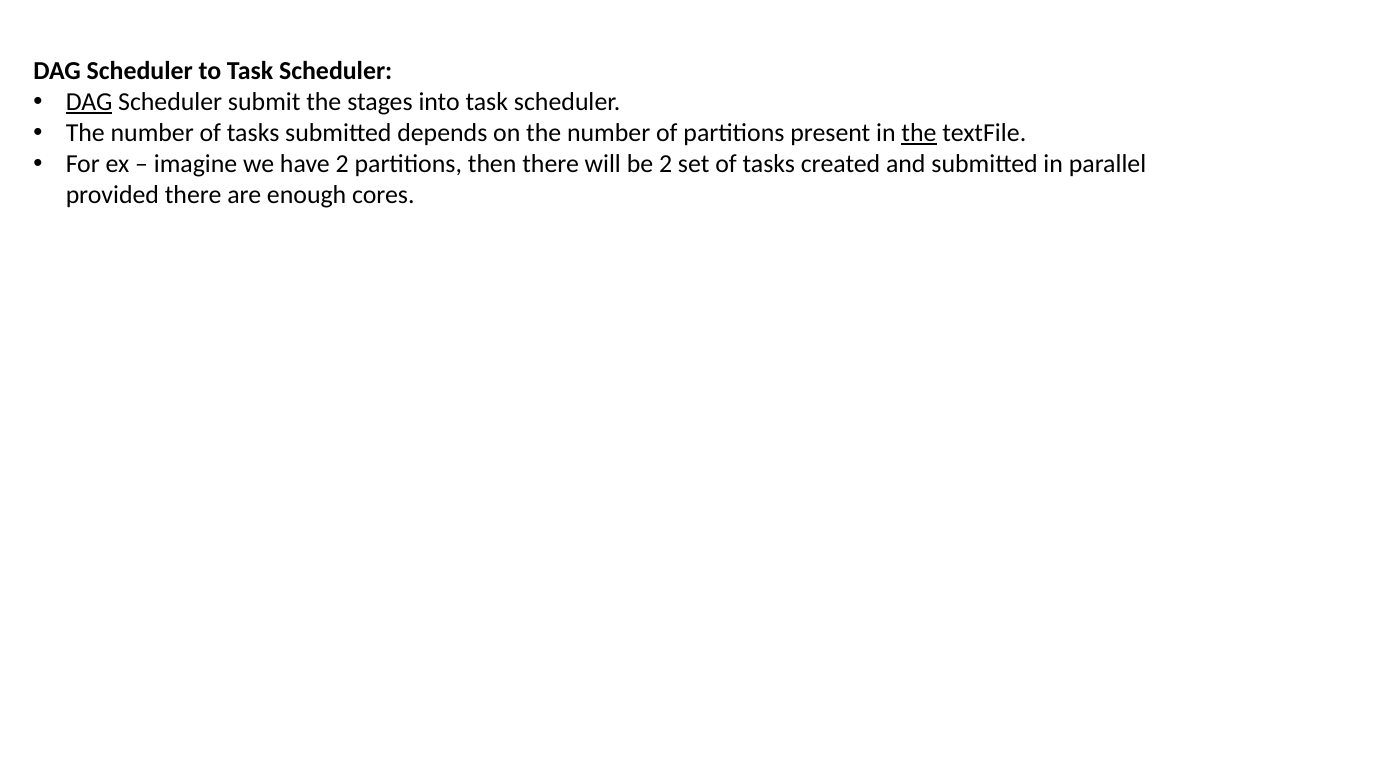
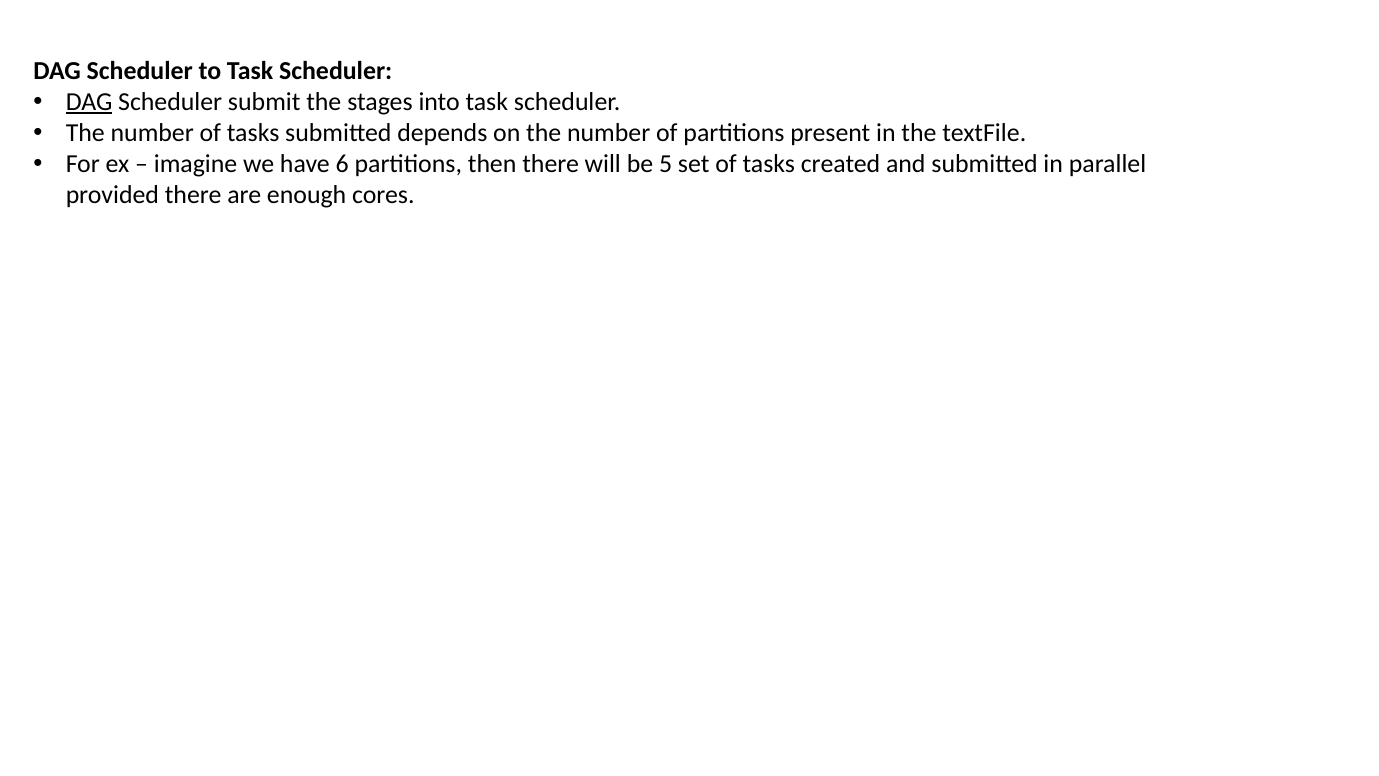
the at (919, 133) underline: present -> none
have 2: 2 -> 6
be 2: 2 -> 5
